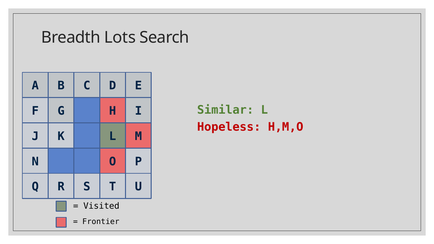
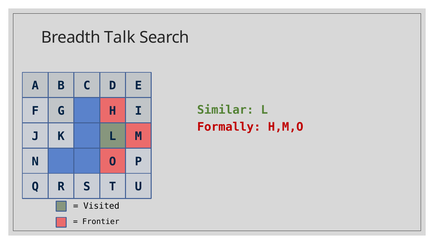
Lots: Lots -> Talk
Hopeless: Hopeless -> Formally
